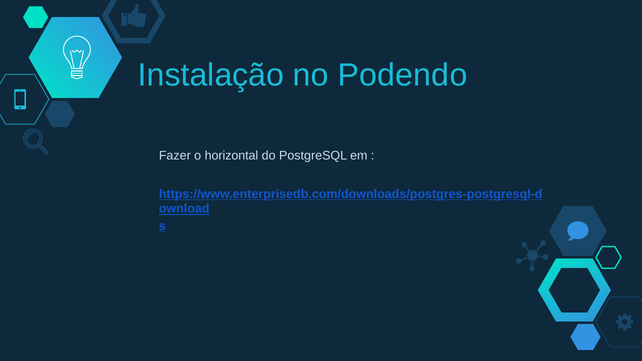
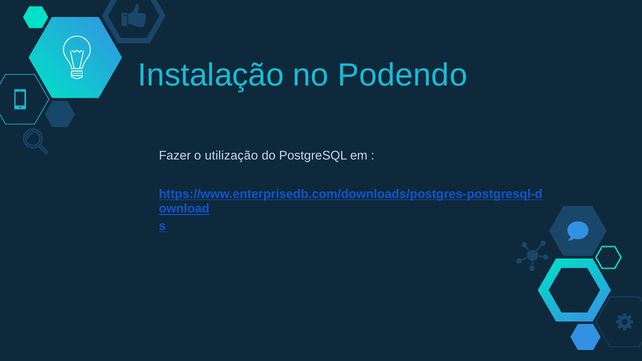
horizontal: horizontal -> utilização
